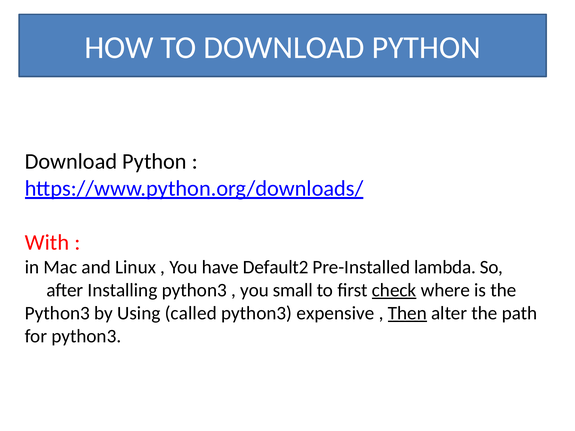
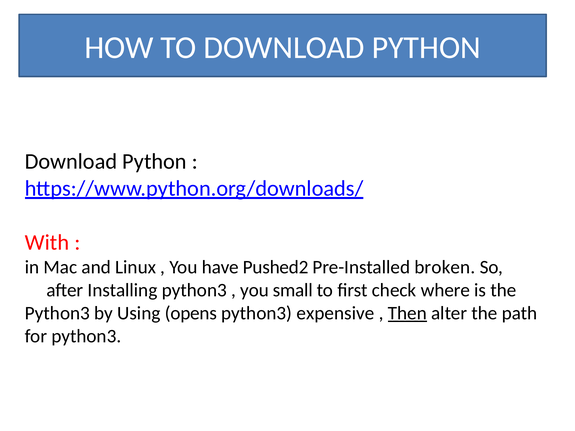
Default2: Default2 -> Pushed2
lambda: lambda -> broken
check underline: present -> none
called: called -> opens
